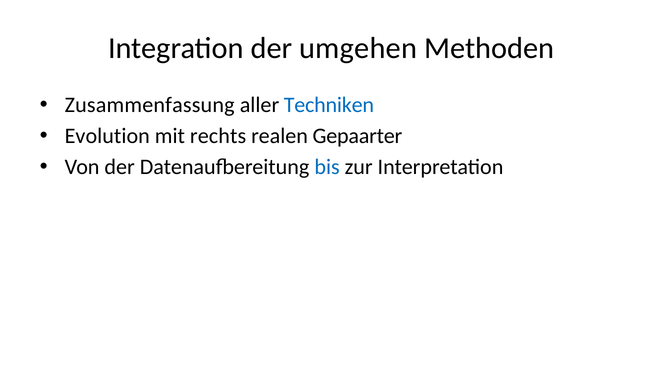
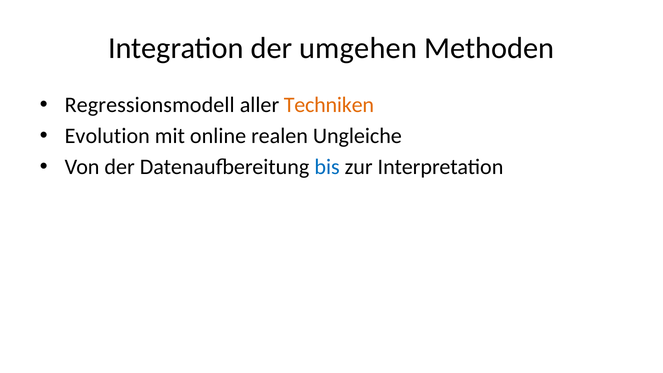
Zusammenfassung: Zusammenfassung -> Regressionsmodell
Techniken colour: blue -> orange
rechts: rechts -> online
Gepaarter: Gepaarter -> Ungleiche
